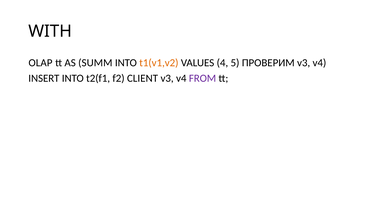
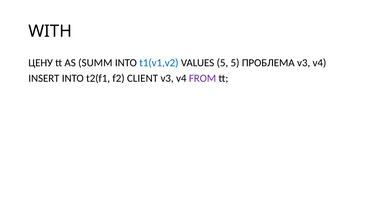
OLAP: OLAP -> ЦЕНУ
t1(v1,v2 colour: orange -> blue
VALUES 4: 4 -> 5
ПРОВЕРИМ: ПРОВЕРИМ -> ПРОБЛЕМА
